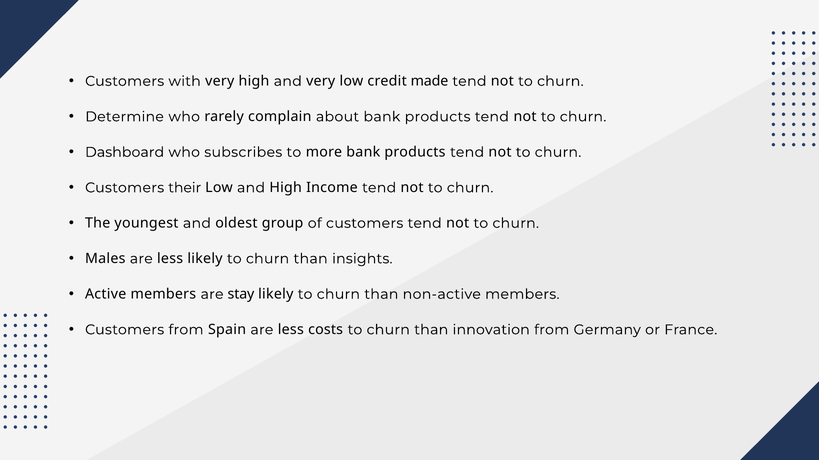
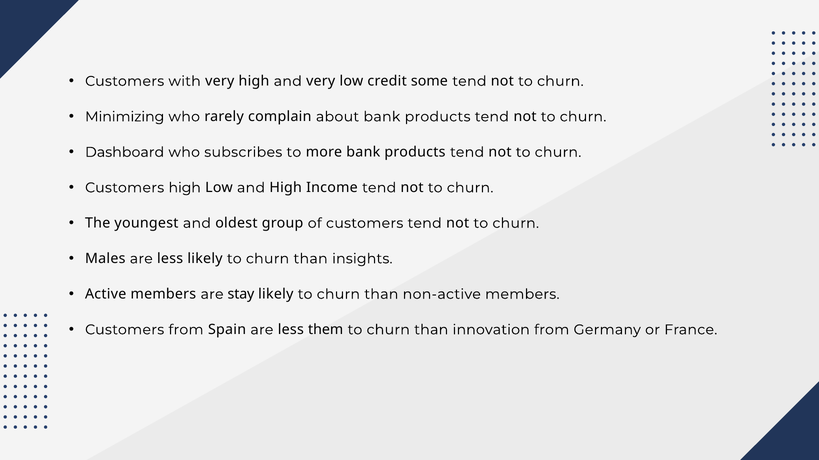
made: made -> some
Determine: Determine -> Minimizing
Customers their: their -> high
costs: costs -> them
